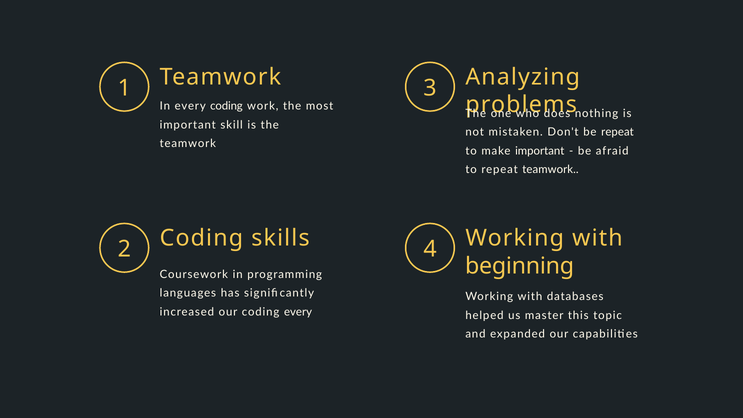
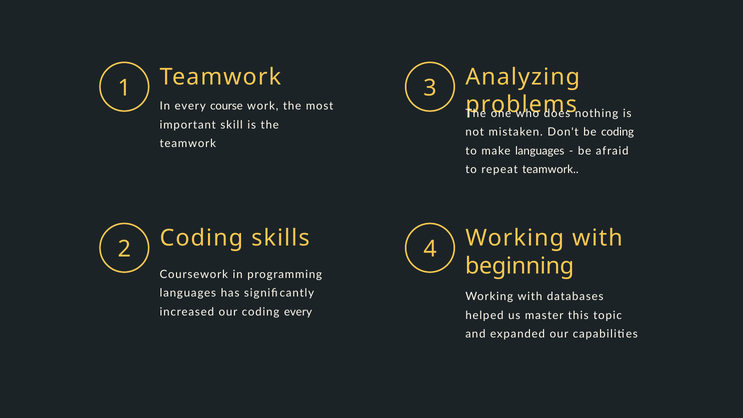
In every coding: coding -> course
be repeat: repeat -> coding
make important: important -> languages
